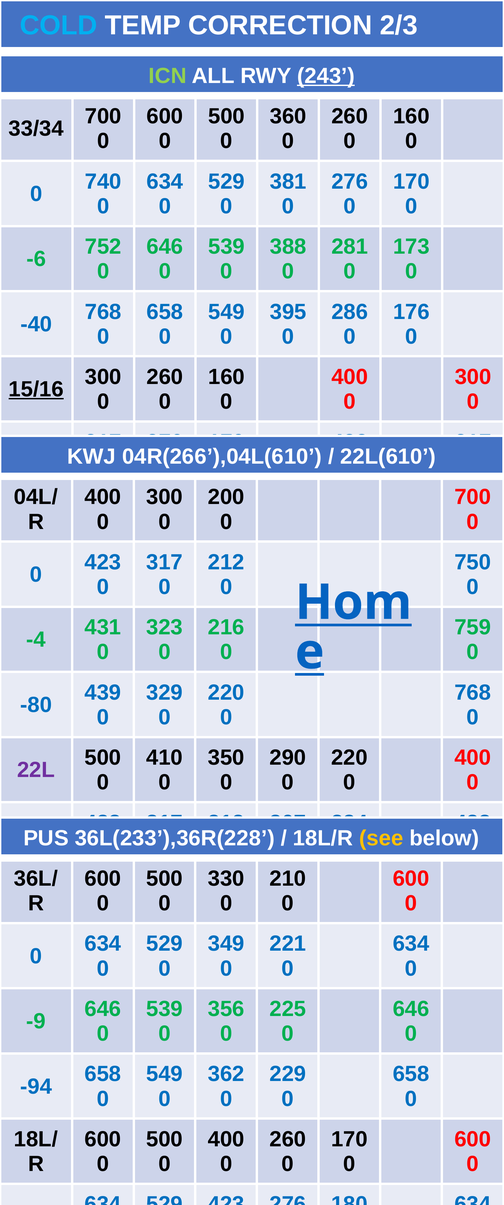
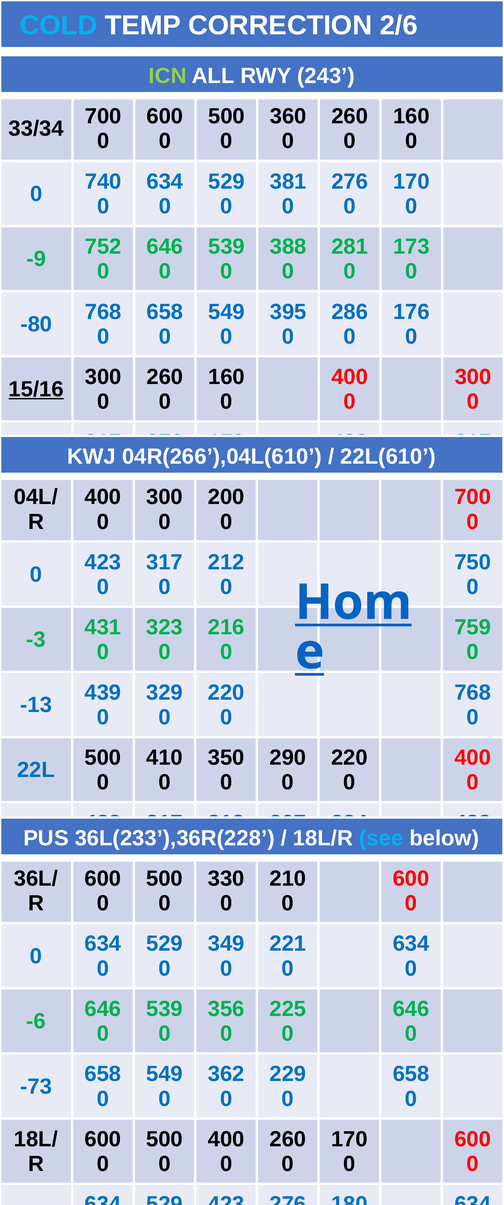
2/3: 2/3 -> 2/6
243 at (326, 76) underline: present -> none
-6: -6 -> -9
-40: -40 -> -80
-4: -4 -> -3
-80: -80 -> -13
22L colour: purple -> blue
see colour: yellow -> light blue
-9: -9 -> -6
-94: -94 -> -73
